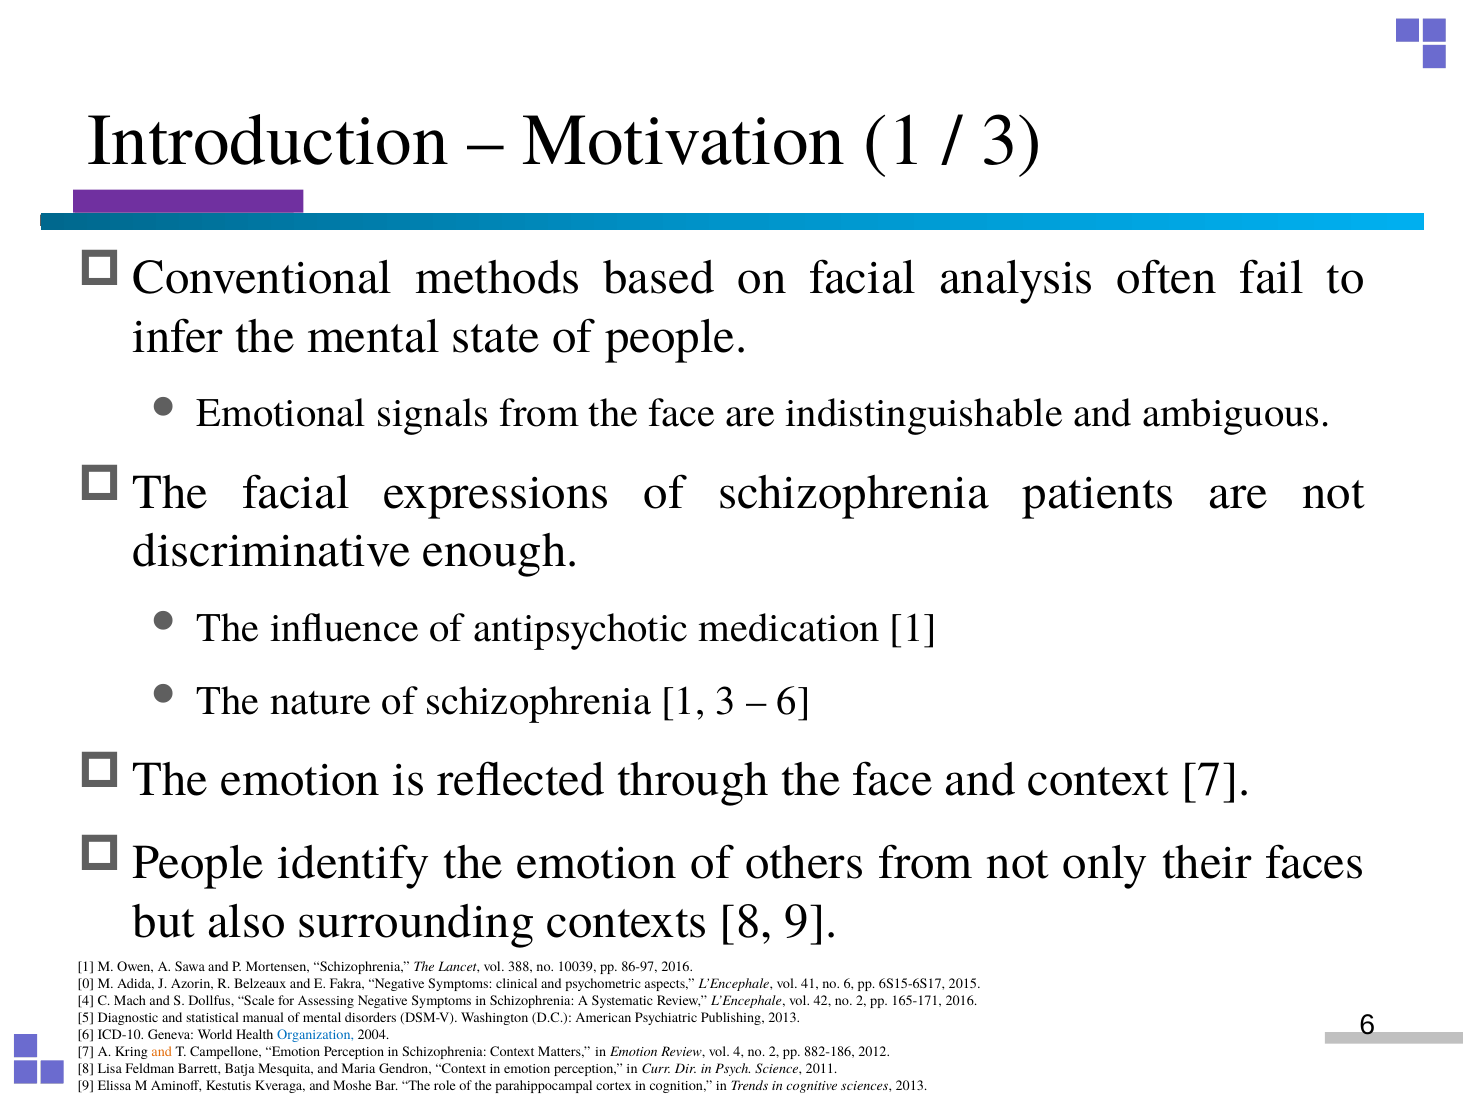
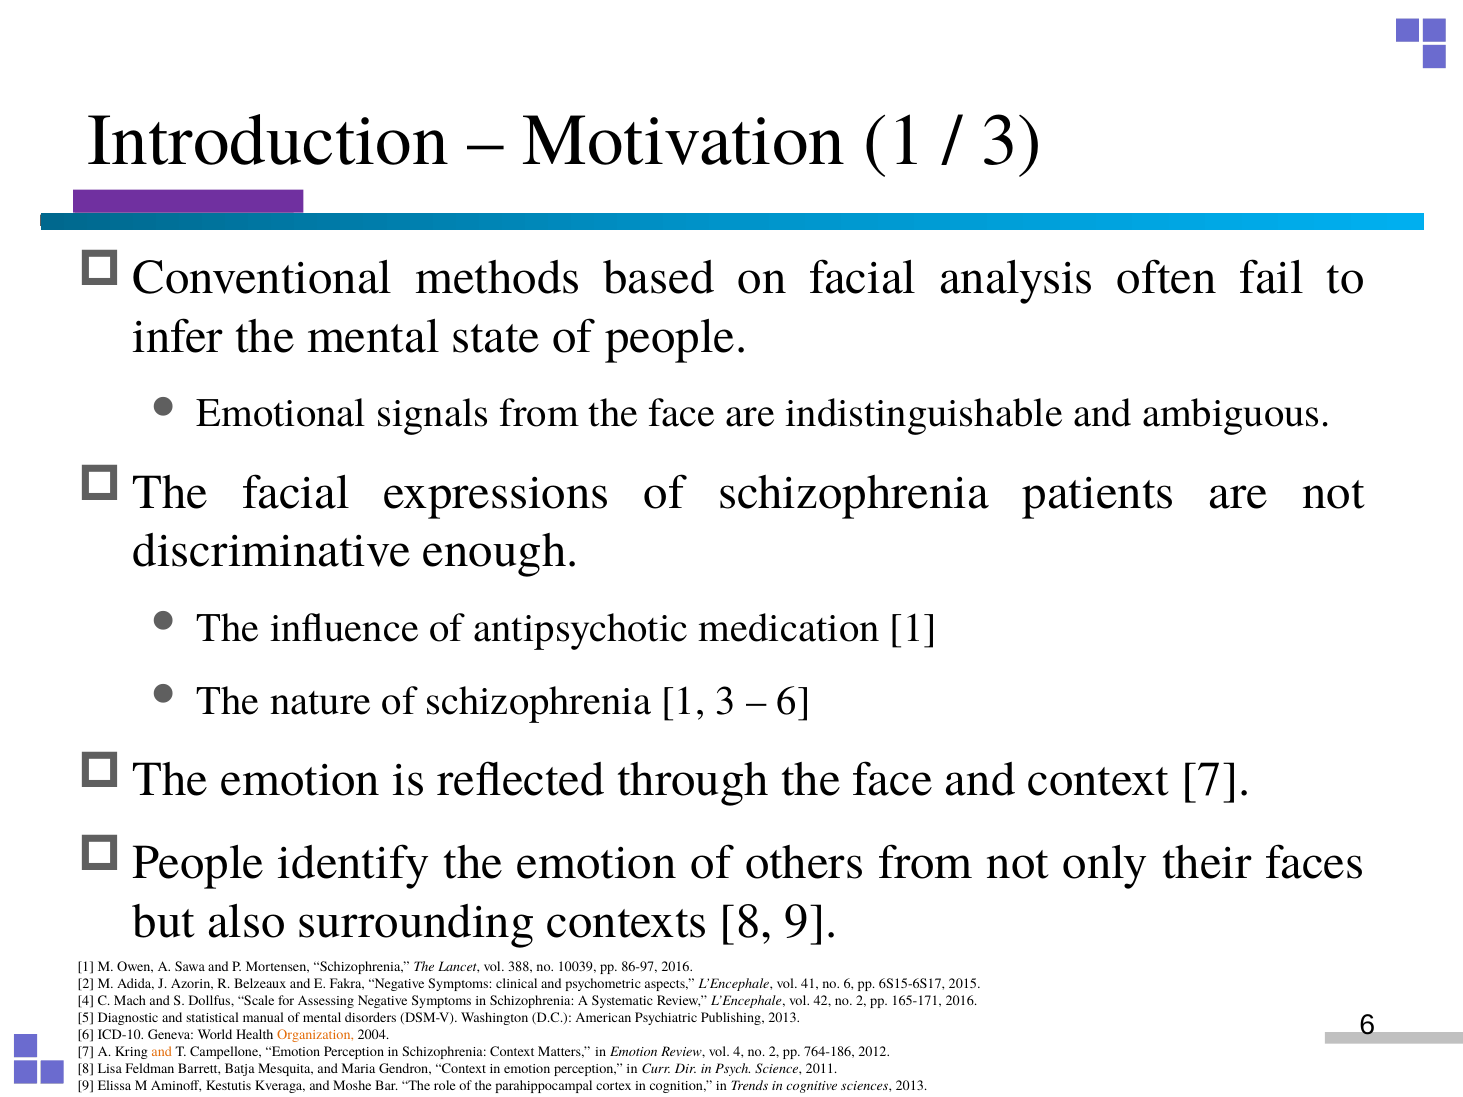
0 at (86, 984): 0 -> 2
Organization colour: blue -> orange
882-186: 882-186 -> 764-186
